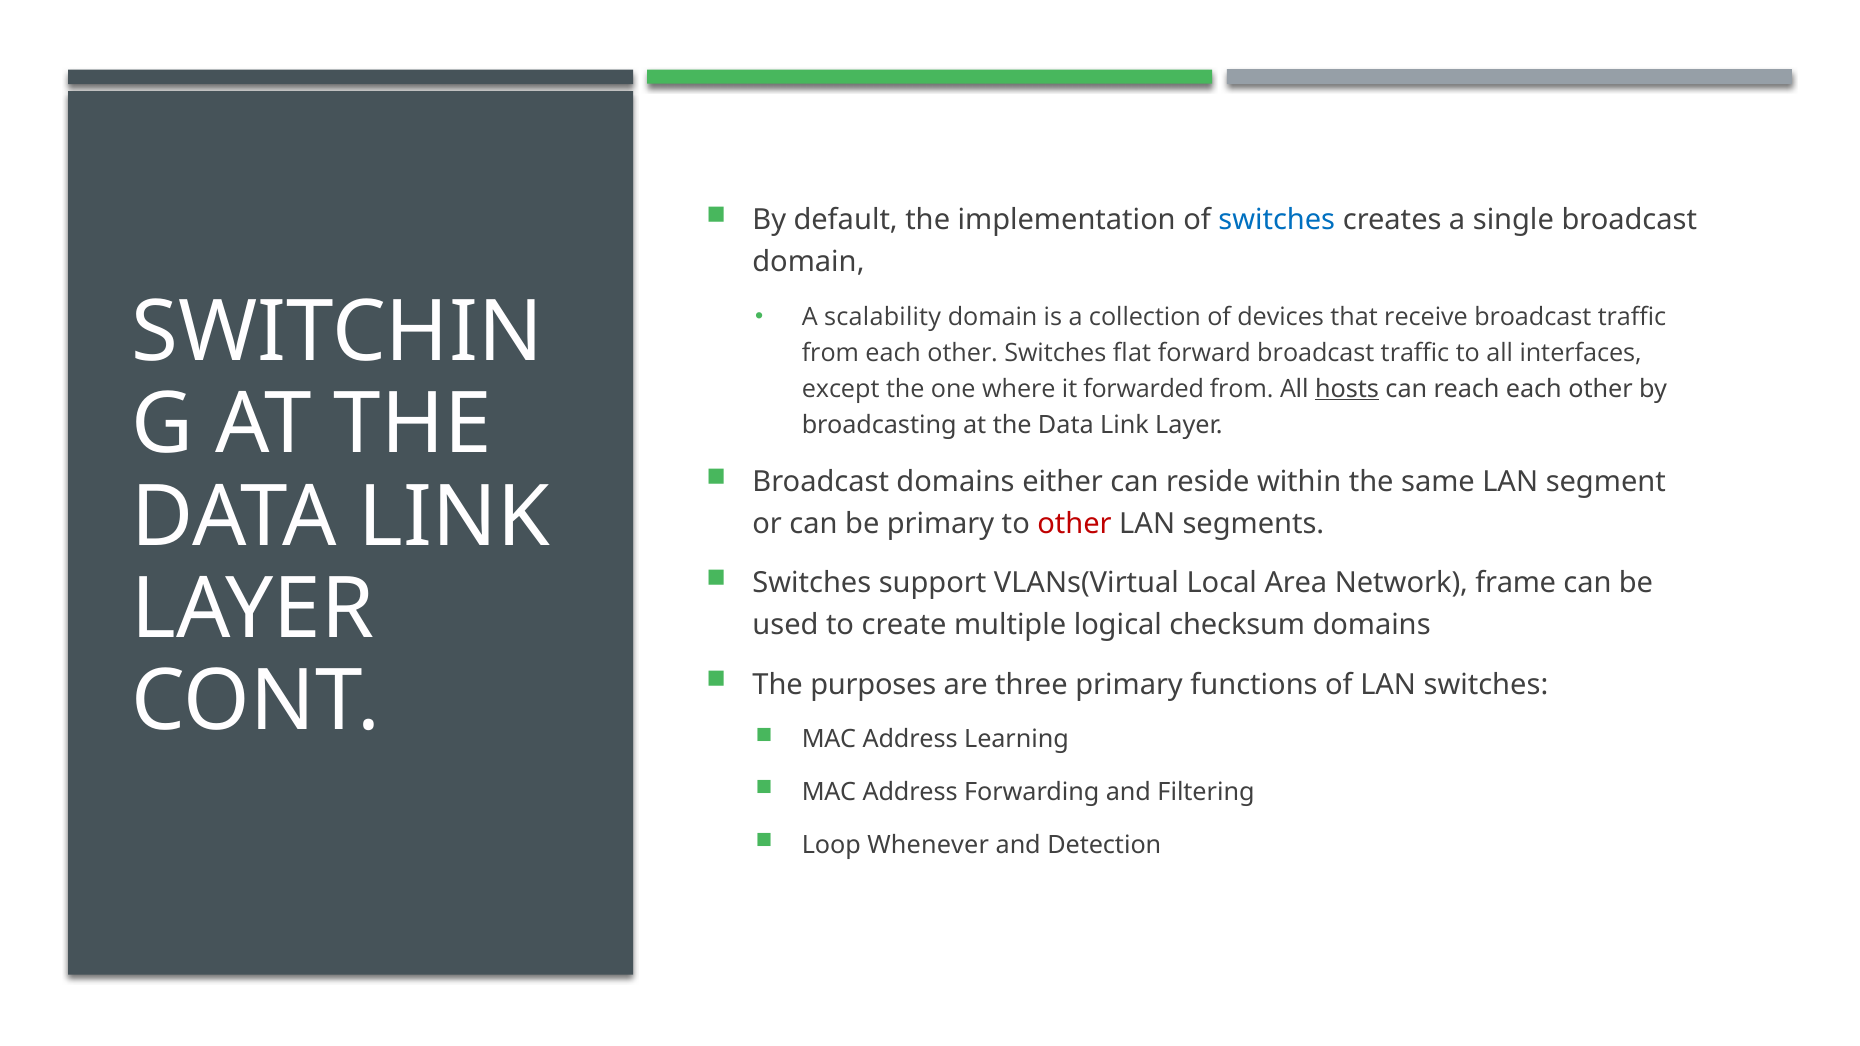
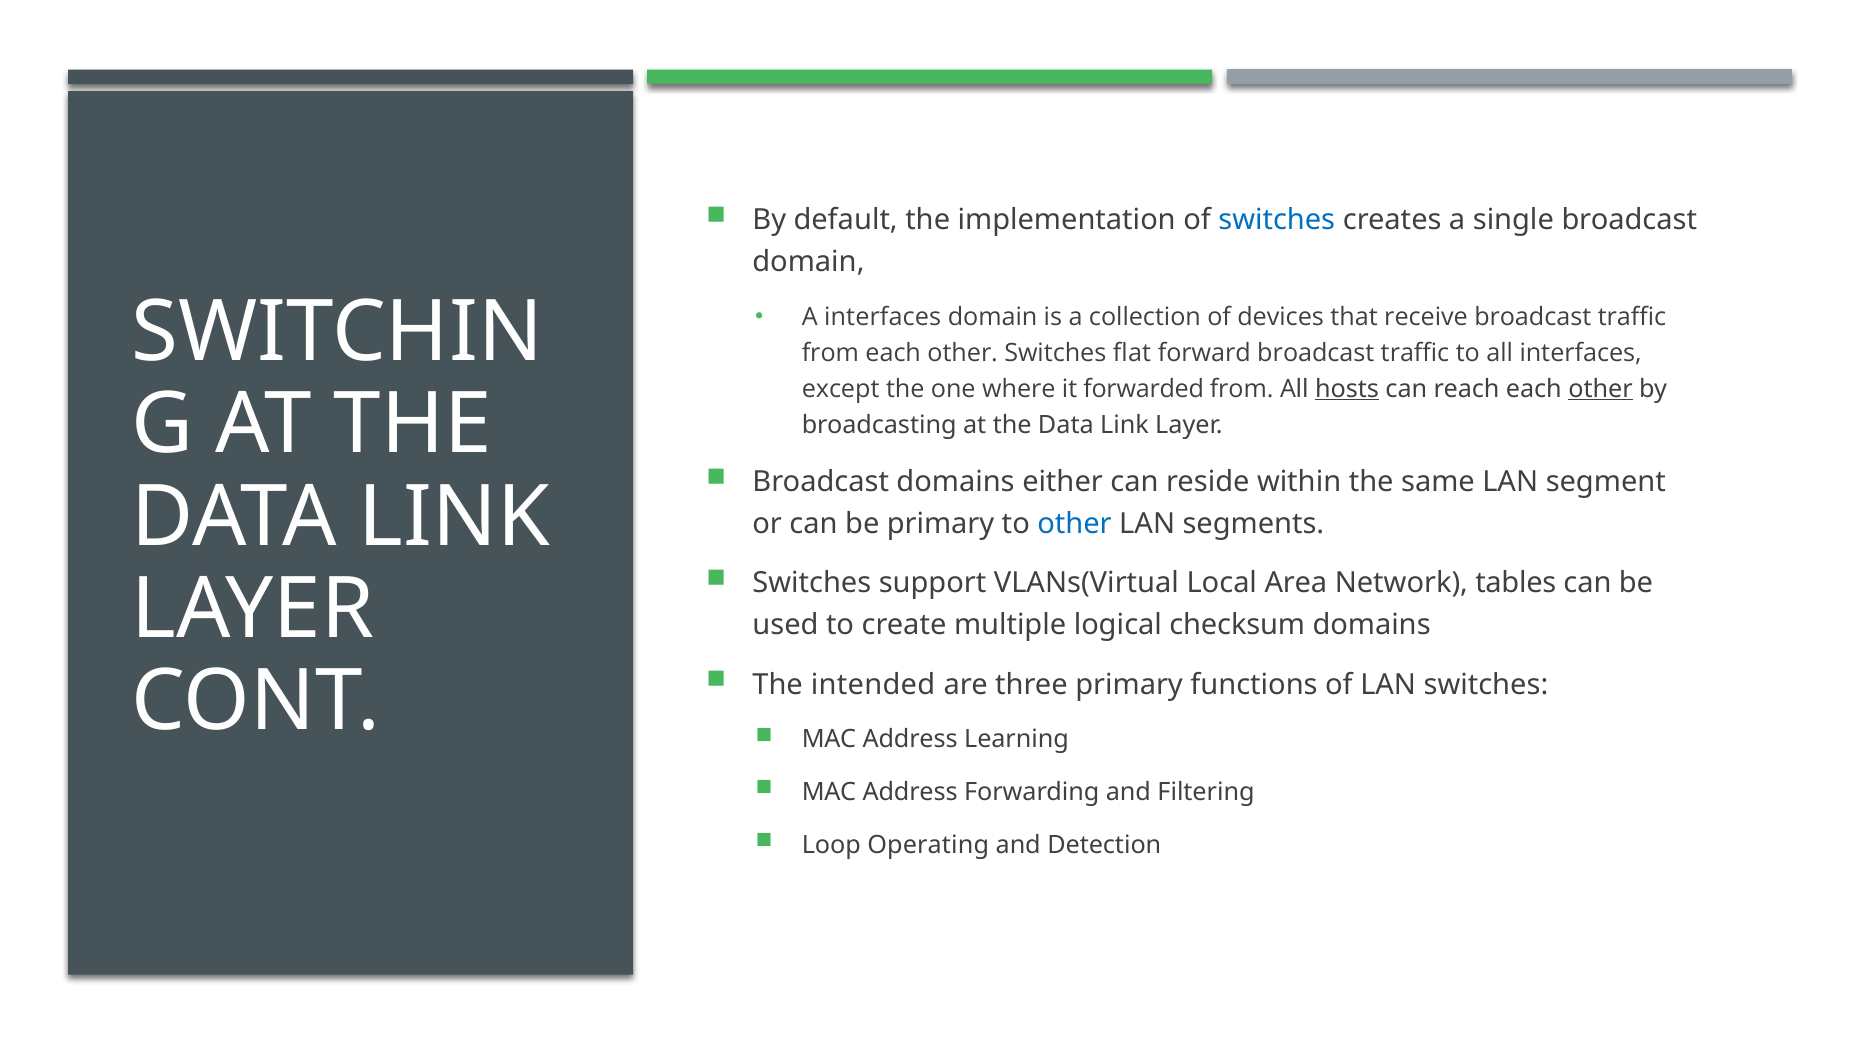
A scalability: scalability -> interfaces
other at (1601, 389) underline: none -> present
other at (1074, 524) colour: red -> blue
frame: frame -> tables
purposes: purposes -> intended
Whenever: Whenever -> Operating
